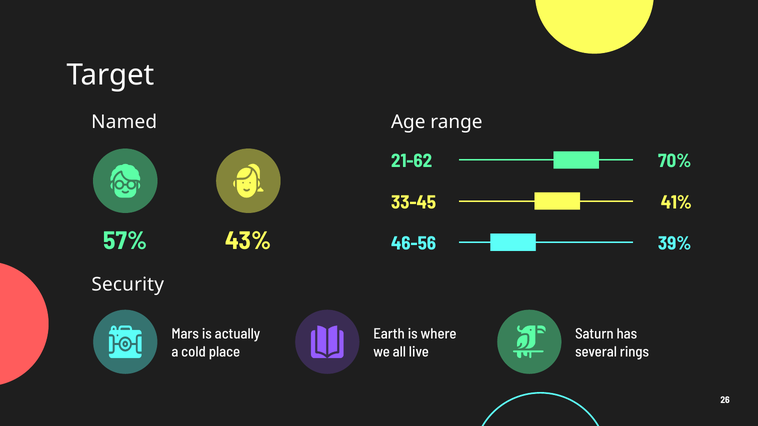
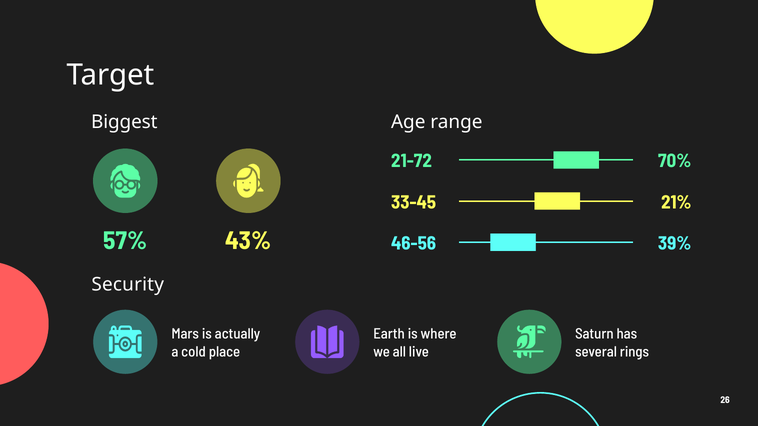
Named: Named -> Biggest
21-62: 21-62 -> 21-72
41%: 41% -> 21%
